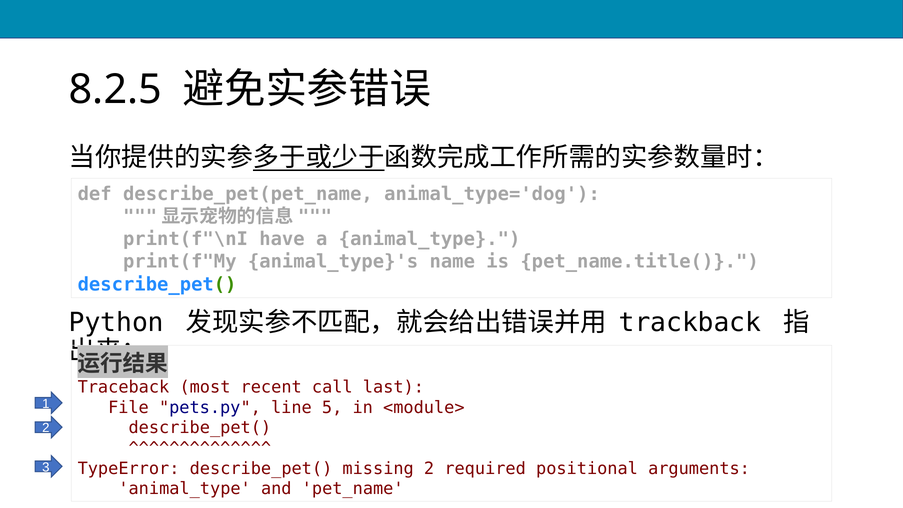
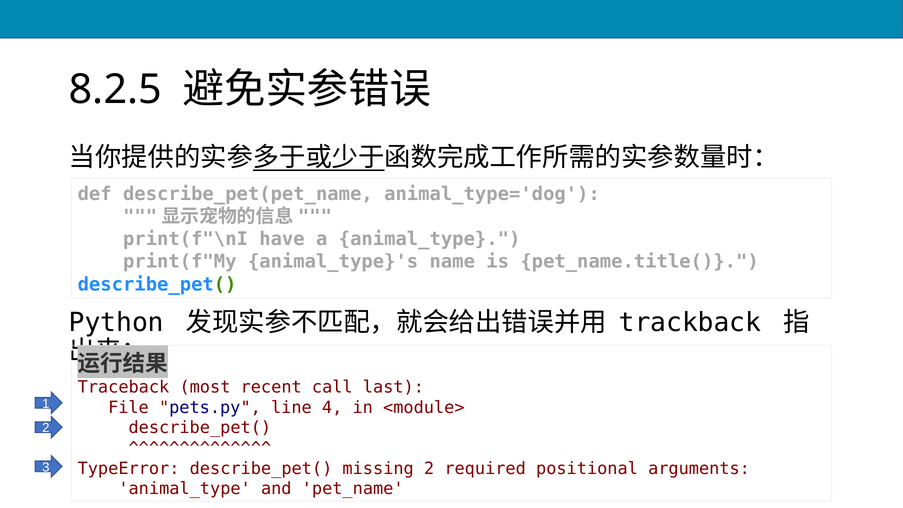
5: 5 -> 4
